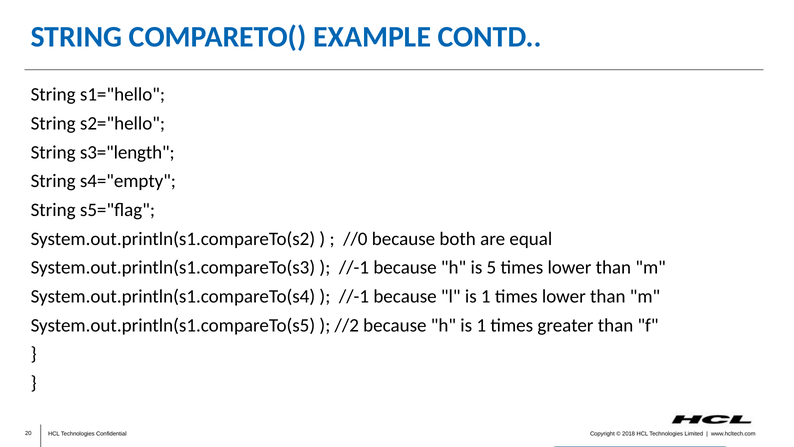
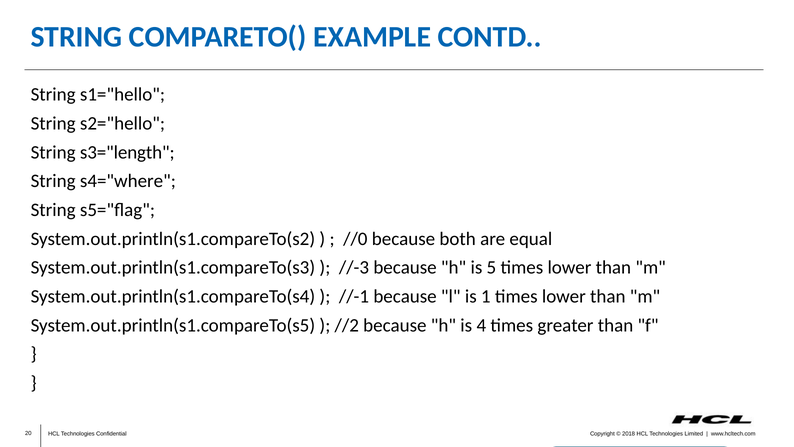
s4="empty: s4="empty -> s4="where
//-1 at (354, 267): //-1 -> //-3
h is 1: 1 -> 4
